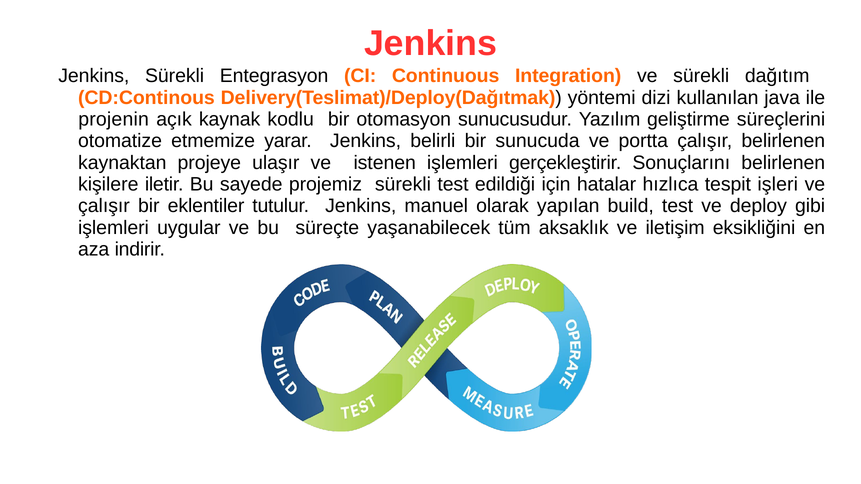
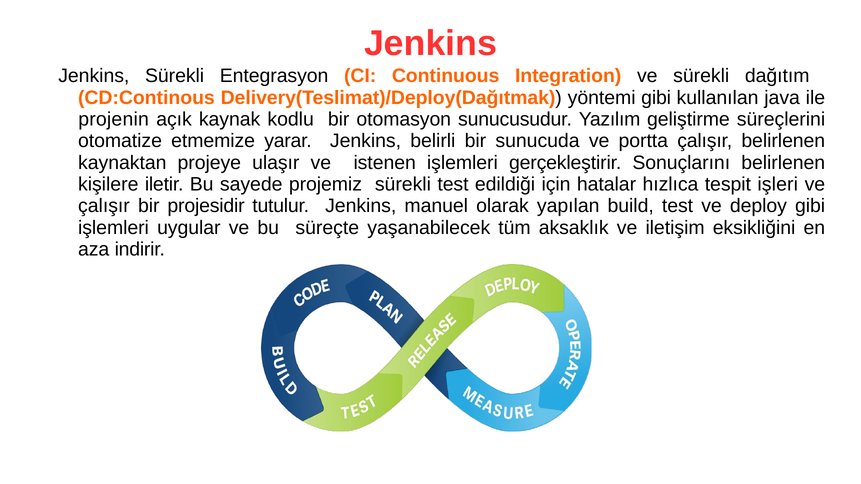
yöntemi dizi: dizi -> gibi
eklentiler: eklentiler -> projesidir
